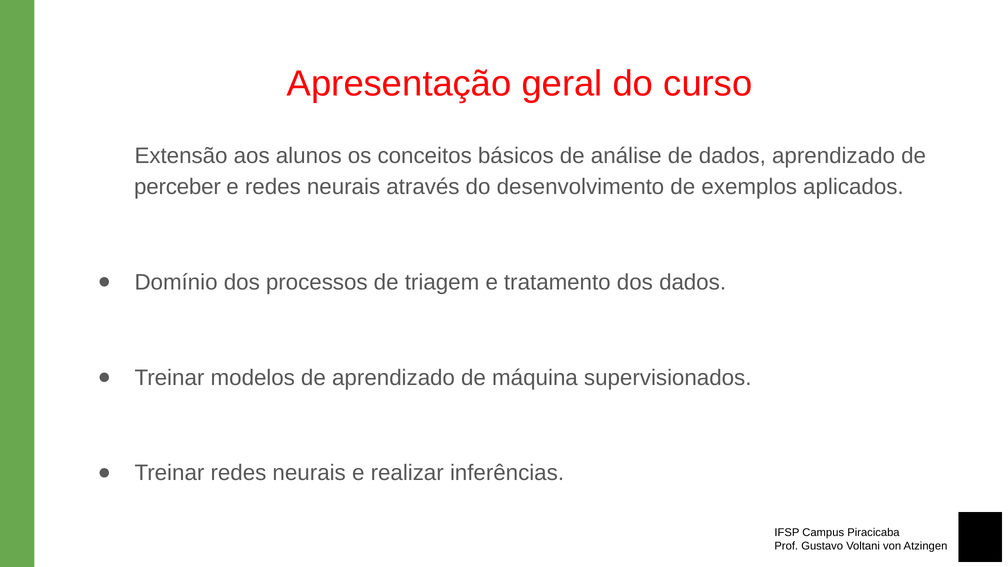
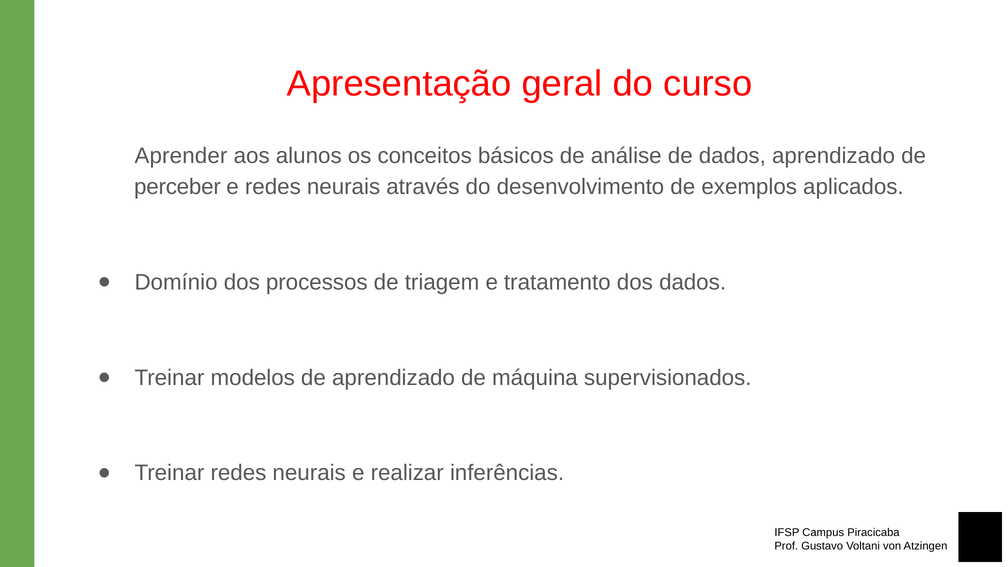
Extensão: Extensão -> Aprender
